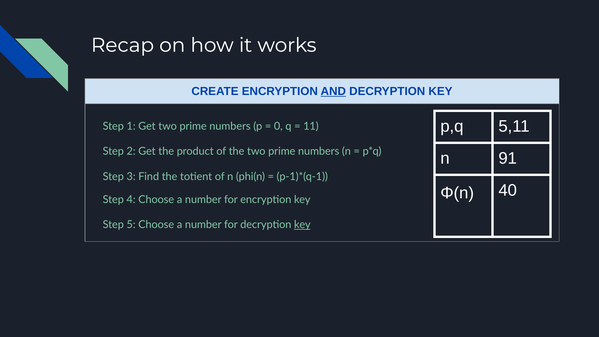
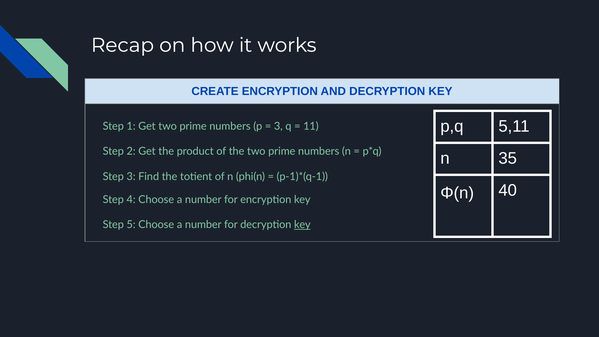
AND underline: present -> none
0 at (278, 126): 0 -> 3
91: 91 -> 35
